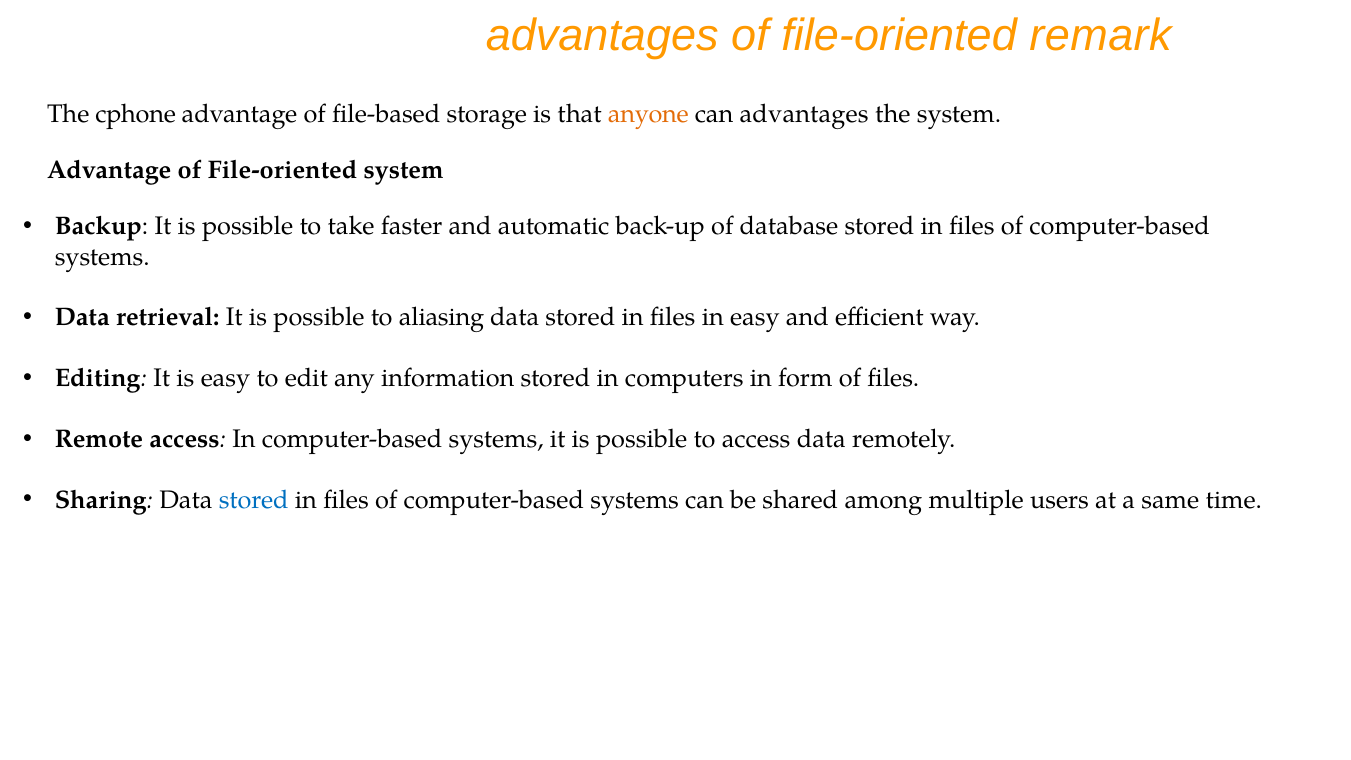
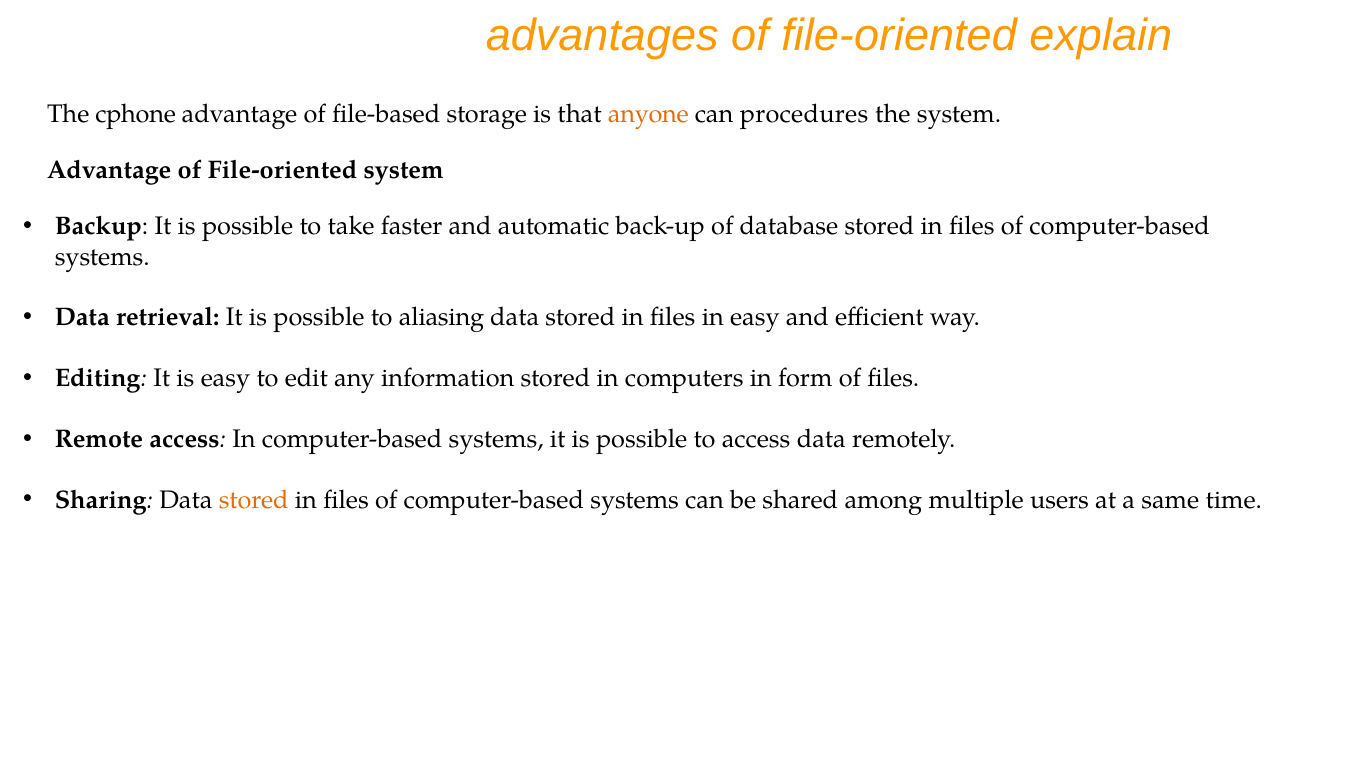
remark: remark -> explain
can advantages: advantages -> procedures
stored at (254, 500) colour: blue -> orange
